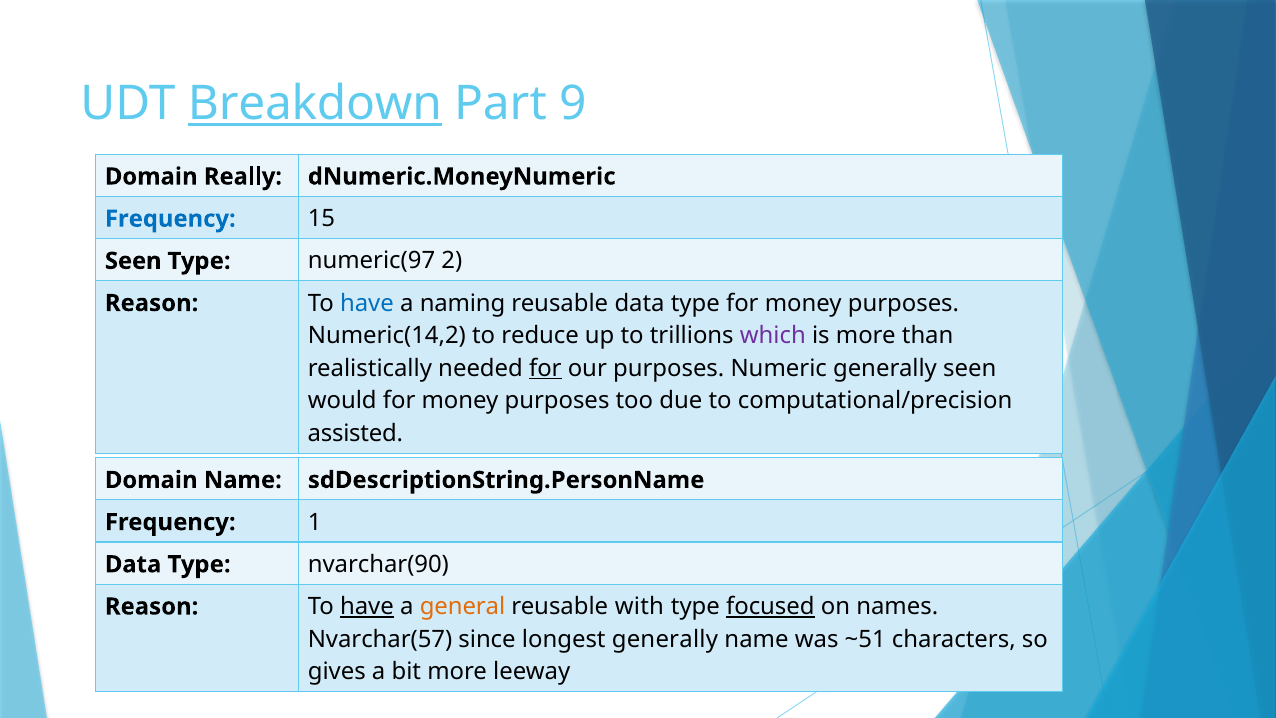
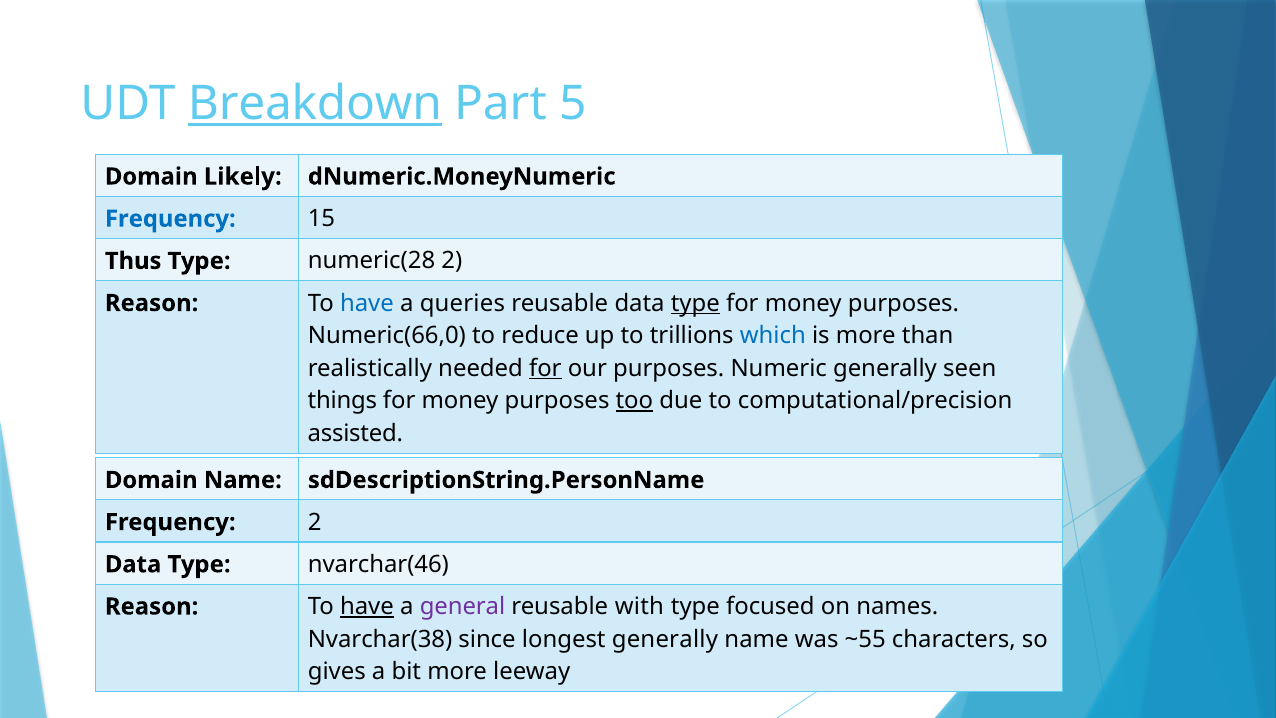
9: 9 -> 5
Really: Really -> Likely
Seen at (133, 261): Seen -> Thus
numeric(97: numeric(97 -> numeric(28
naming: naming -> queries
type at (695, 303) underline: none -> present
Numeric(14,2: Numeric(14,2 -> Numeric(66,0
which colour: purple -> blue
would: would -> things
too underline: none -> present
Frequency 1: 1 -> 2
nvarchar(90: nvarchar(90 -> nvarchar(46
general colour: orange -> purple
focused underline: present -> none
Nvarchar(57: Nvarchar(57 -> Nvarchar(38
~51: ~51 -> ~55
